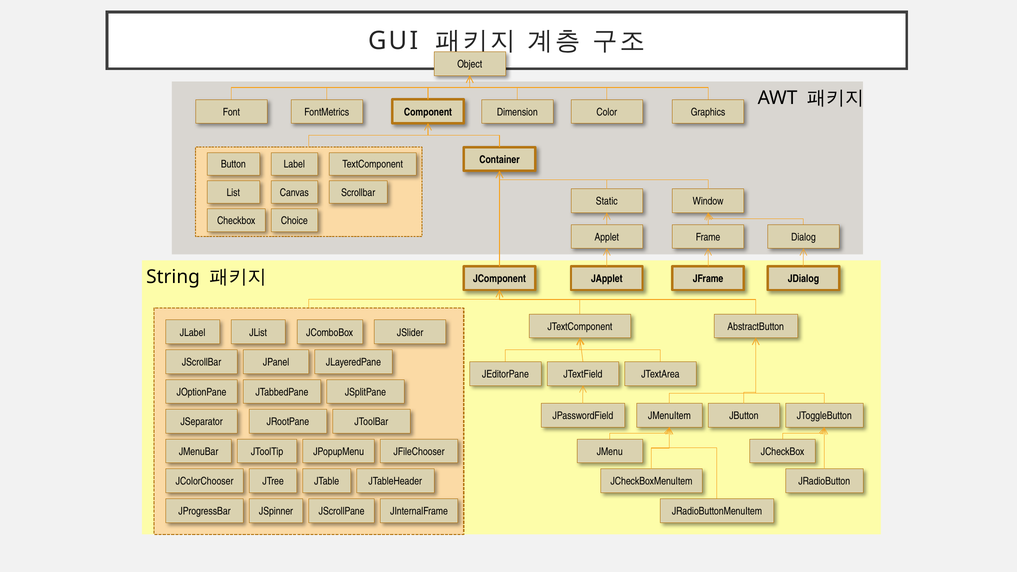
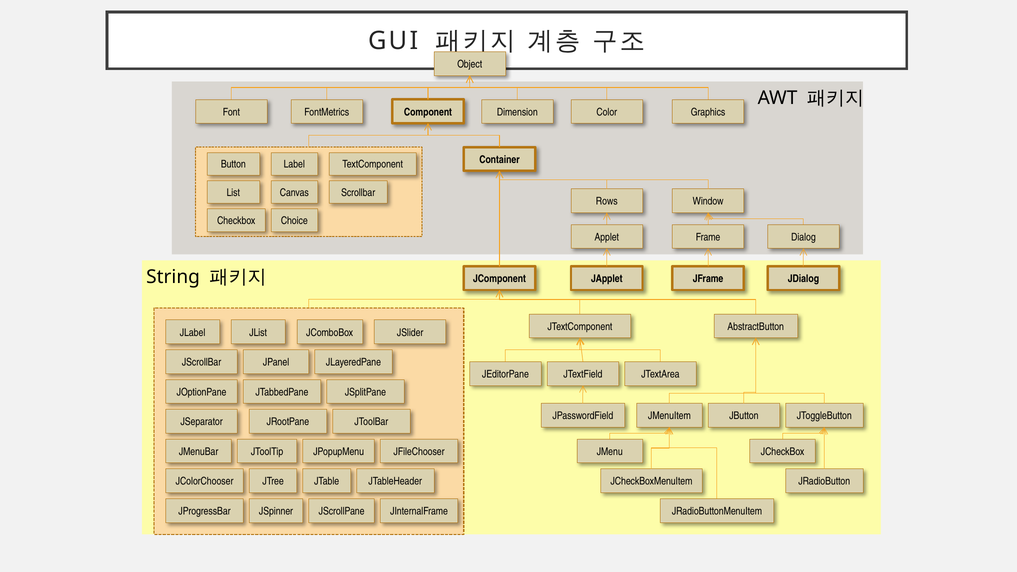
Static: Static -> Rows
